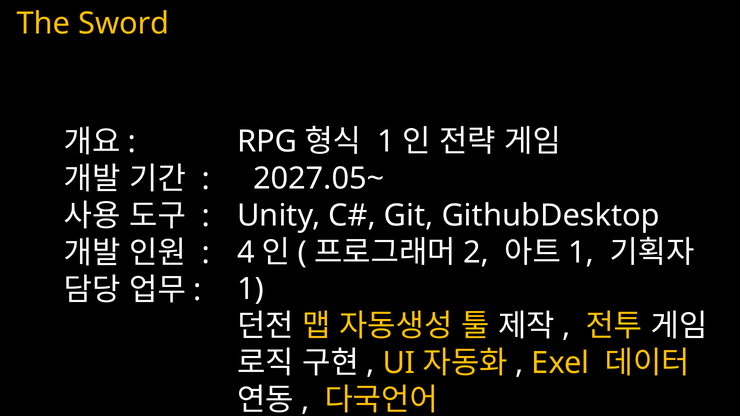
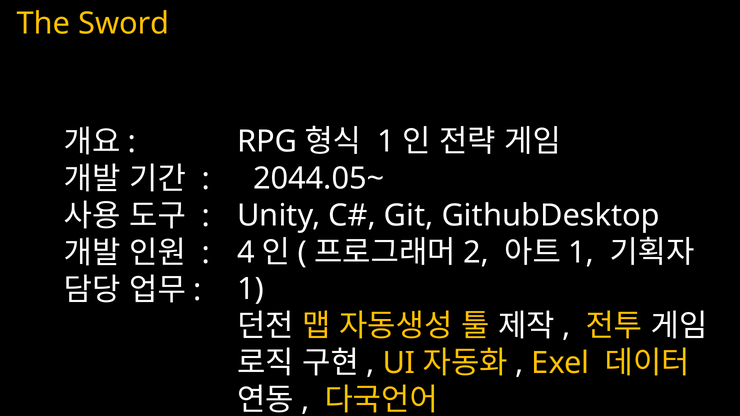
2027.05~: 2027.05~ -> 2044.05~
